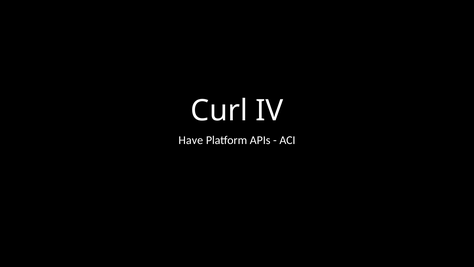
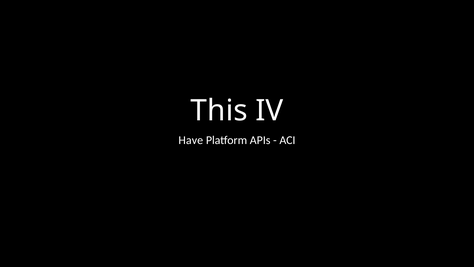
Curl: Curl -> This
